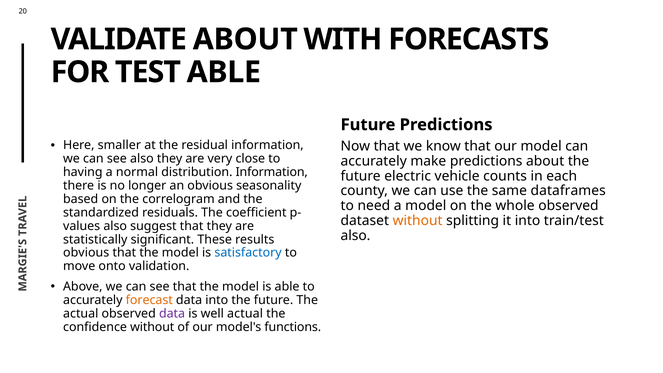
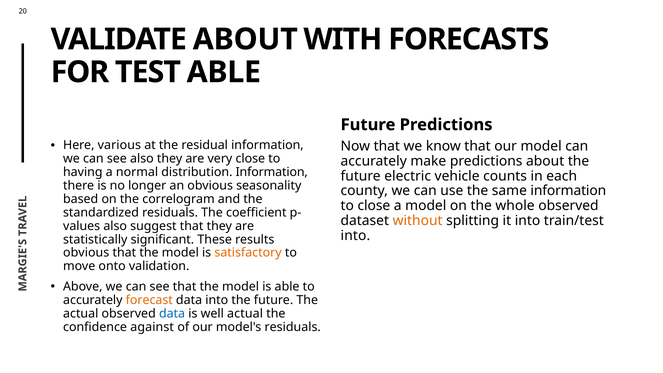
smaller: smaller -> various
same dataframes: dataframes -> information
to need: need -> close
also at (355, 236): also -> into
satisfactory colour: blue -> orange
data at (172, 313) colour: purple -> blue
confidence without: without -> against
model's functions: functions -> residuals
